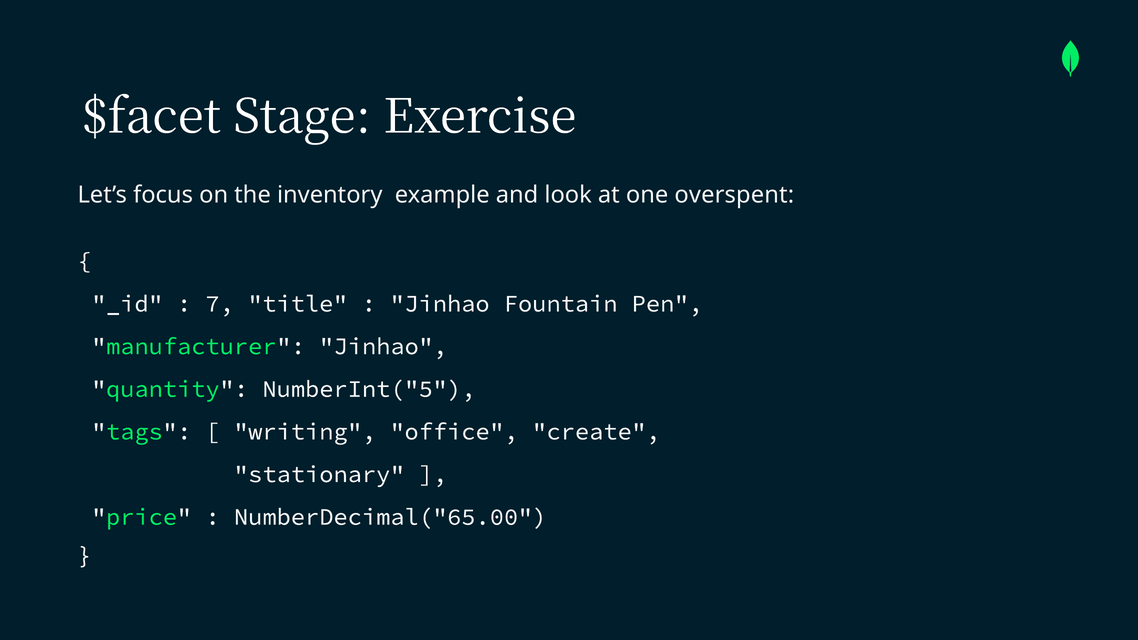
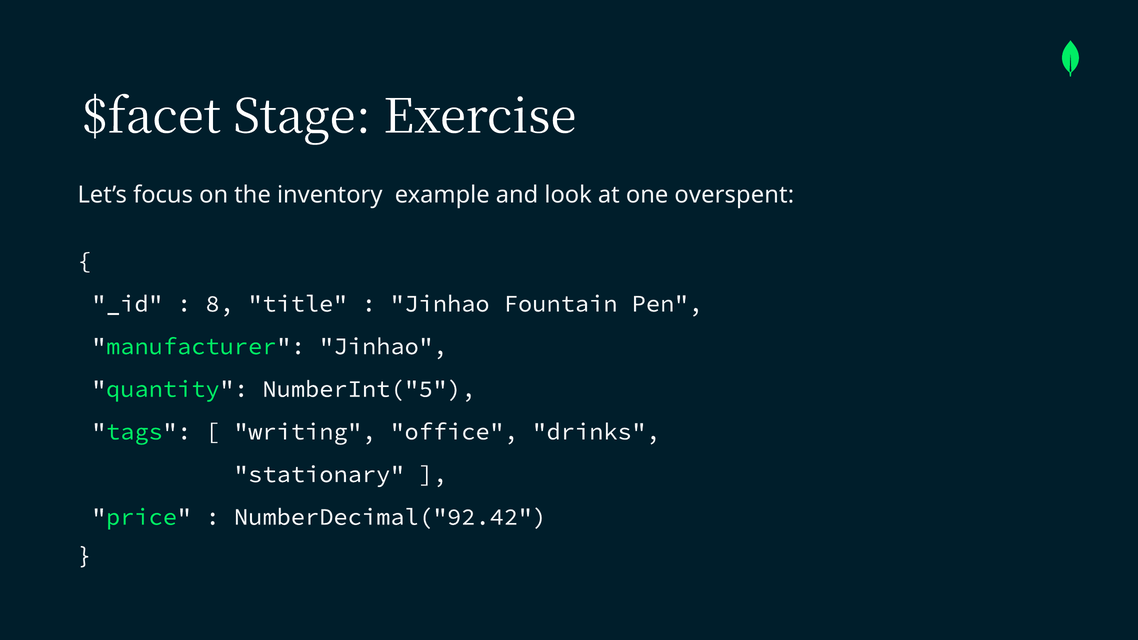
7: 7 -> 8
create: create -> drinks
NumberDecimal("65.00: NumberDecimal("65.00 -> NumberDecimal("92.42
